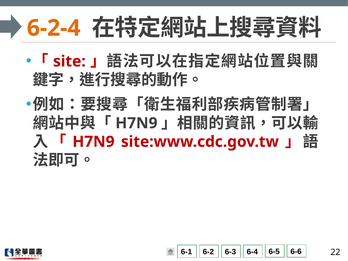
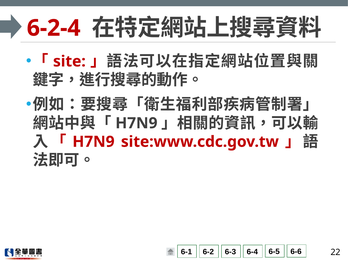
6-2-4 colour: orange -> red
